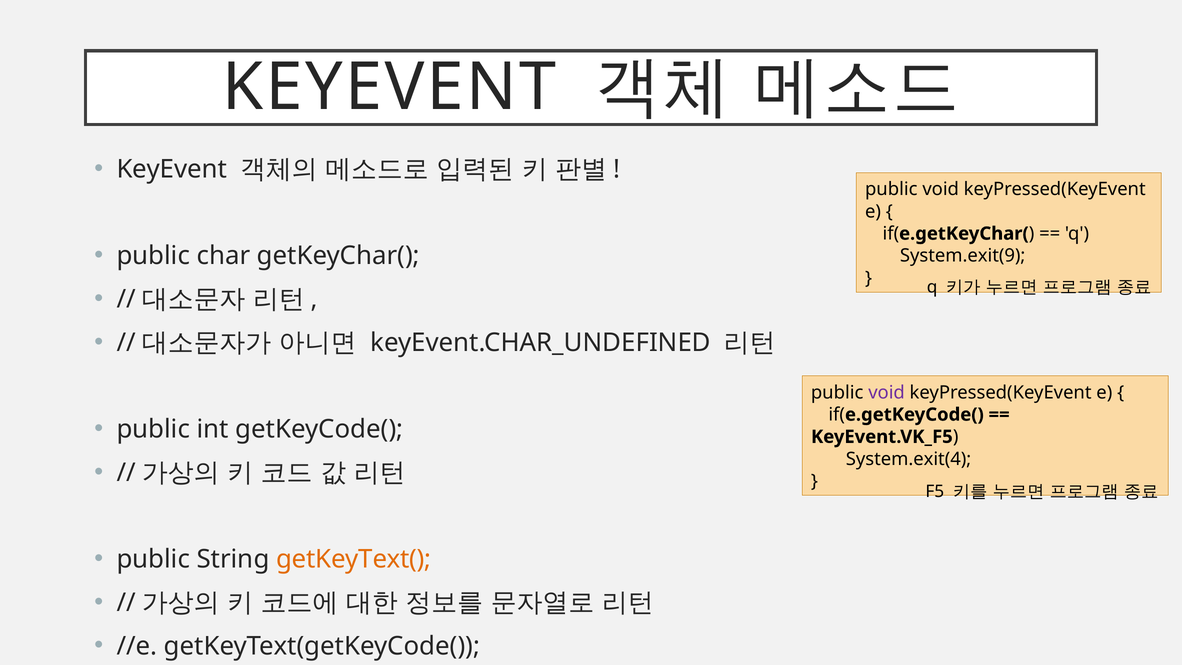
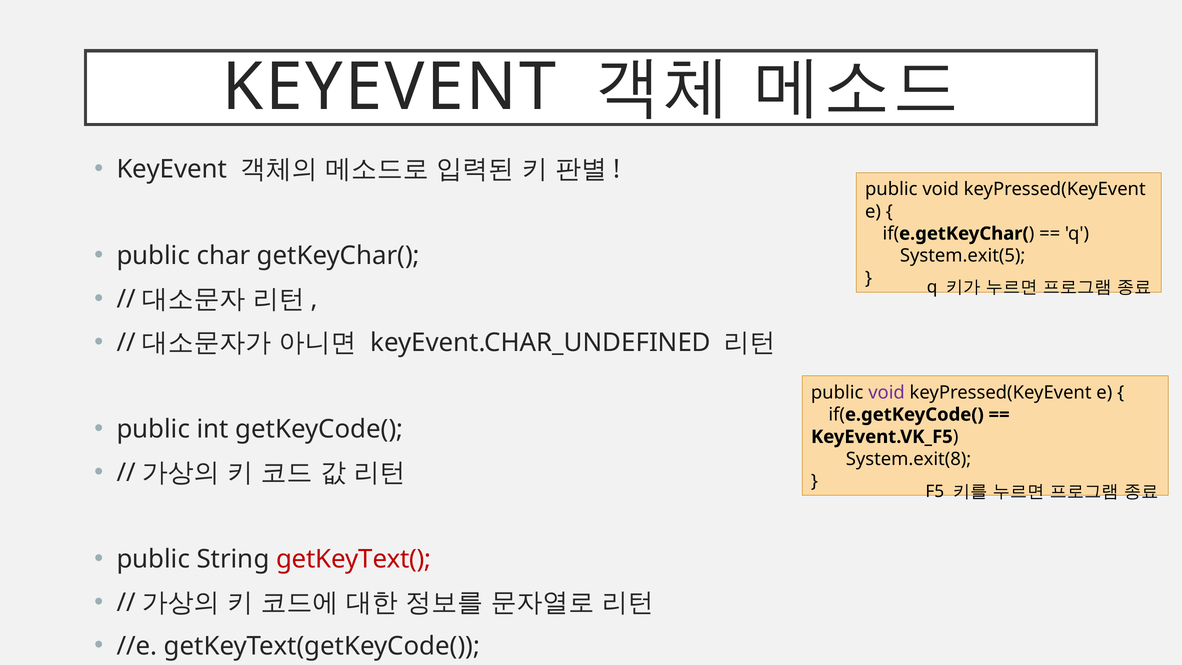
System.exit(9: System.exit(9 -> System.exit(5
System.exit(4: System.exit(4 -> System.exit(8
getKeyText( colour: orange -> red
